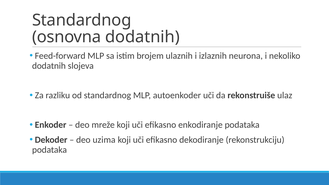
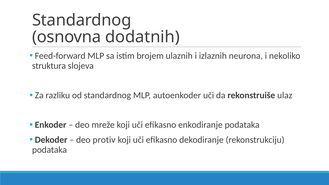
dodatnih at (49, 66): dodatnih -> struktura
uzima: uzima -> protiv
